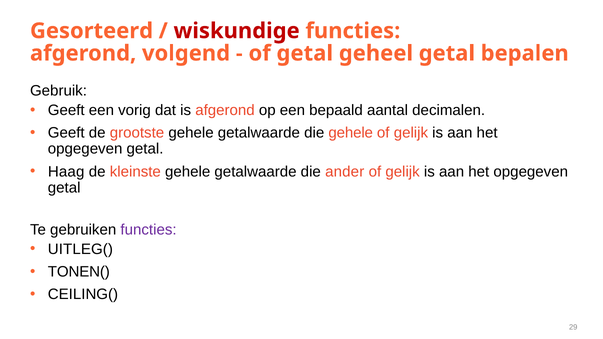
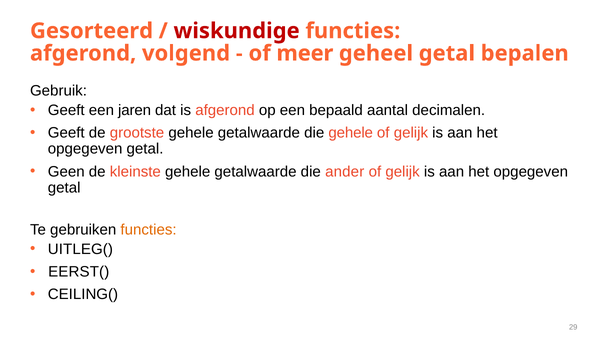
of getal: getal -> meer
vorig: vorig -> jaren
Haag: Haag -> Geen
functies at (149, 230) colour: purple -> orange
TONEN(: TONEN( -> EERST(
